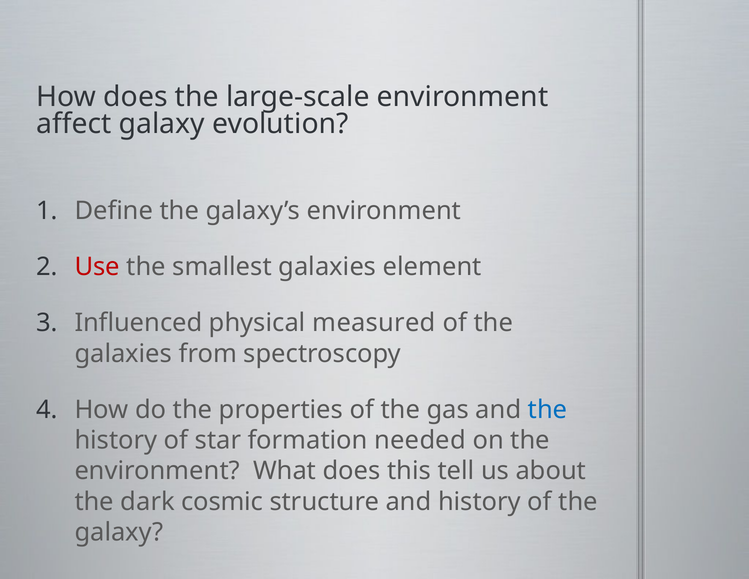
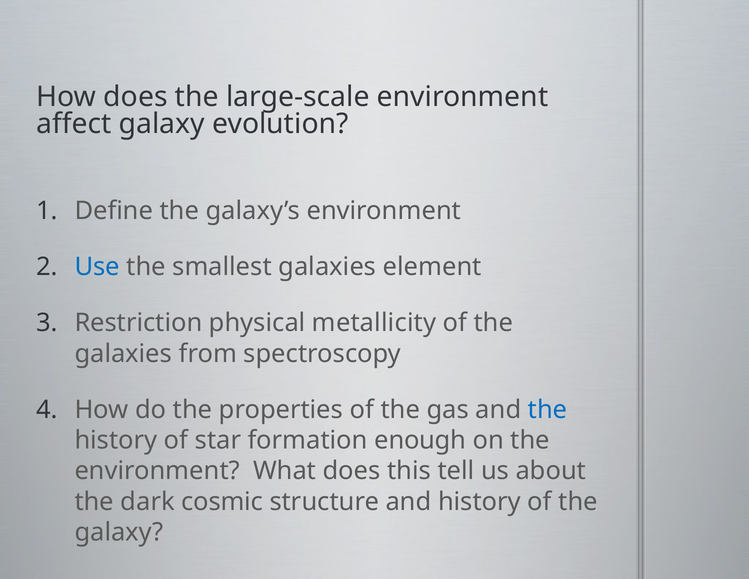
Use colour: red -> blue
Influenced: Influenced -> Restriction
measured: measured -> metallicity
needed: needed -> enough
